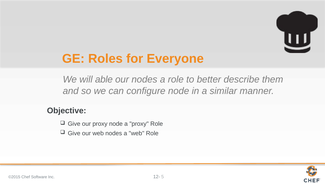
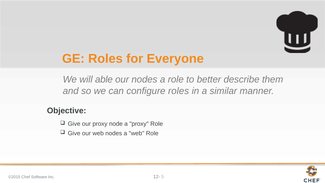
configure node: node -> roles
